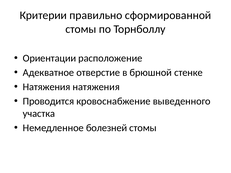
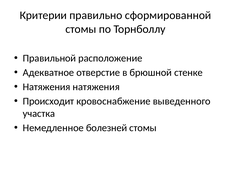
Ориентации: Ориентации -> Правильной
Проводится: Проводится -> Происходит
